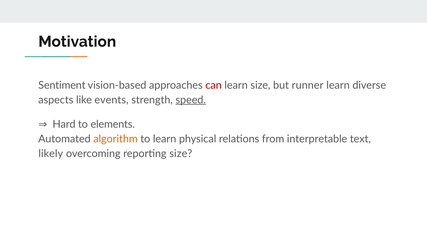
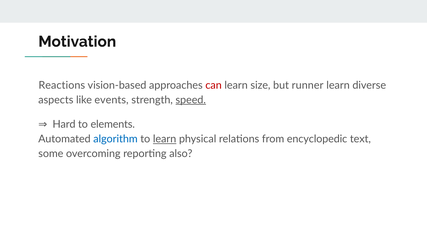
Sentiment: Sentiment -> Reactions
algorithm colour: orange -> blue
learn at (165, 139) underline: none -> present
interpretable: interpretable -> encyclopedic
likely: likely -> some
reporting size: size -> also
